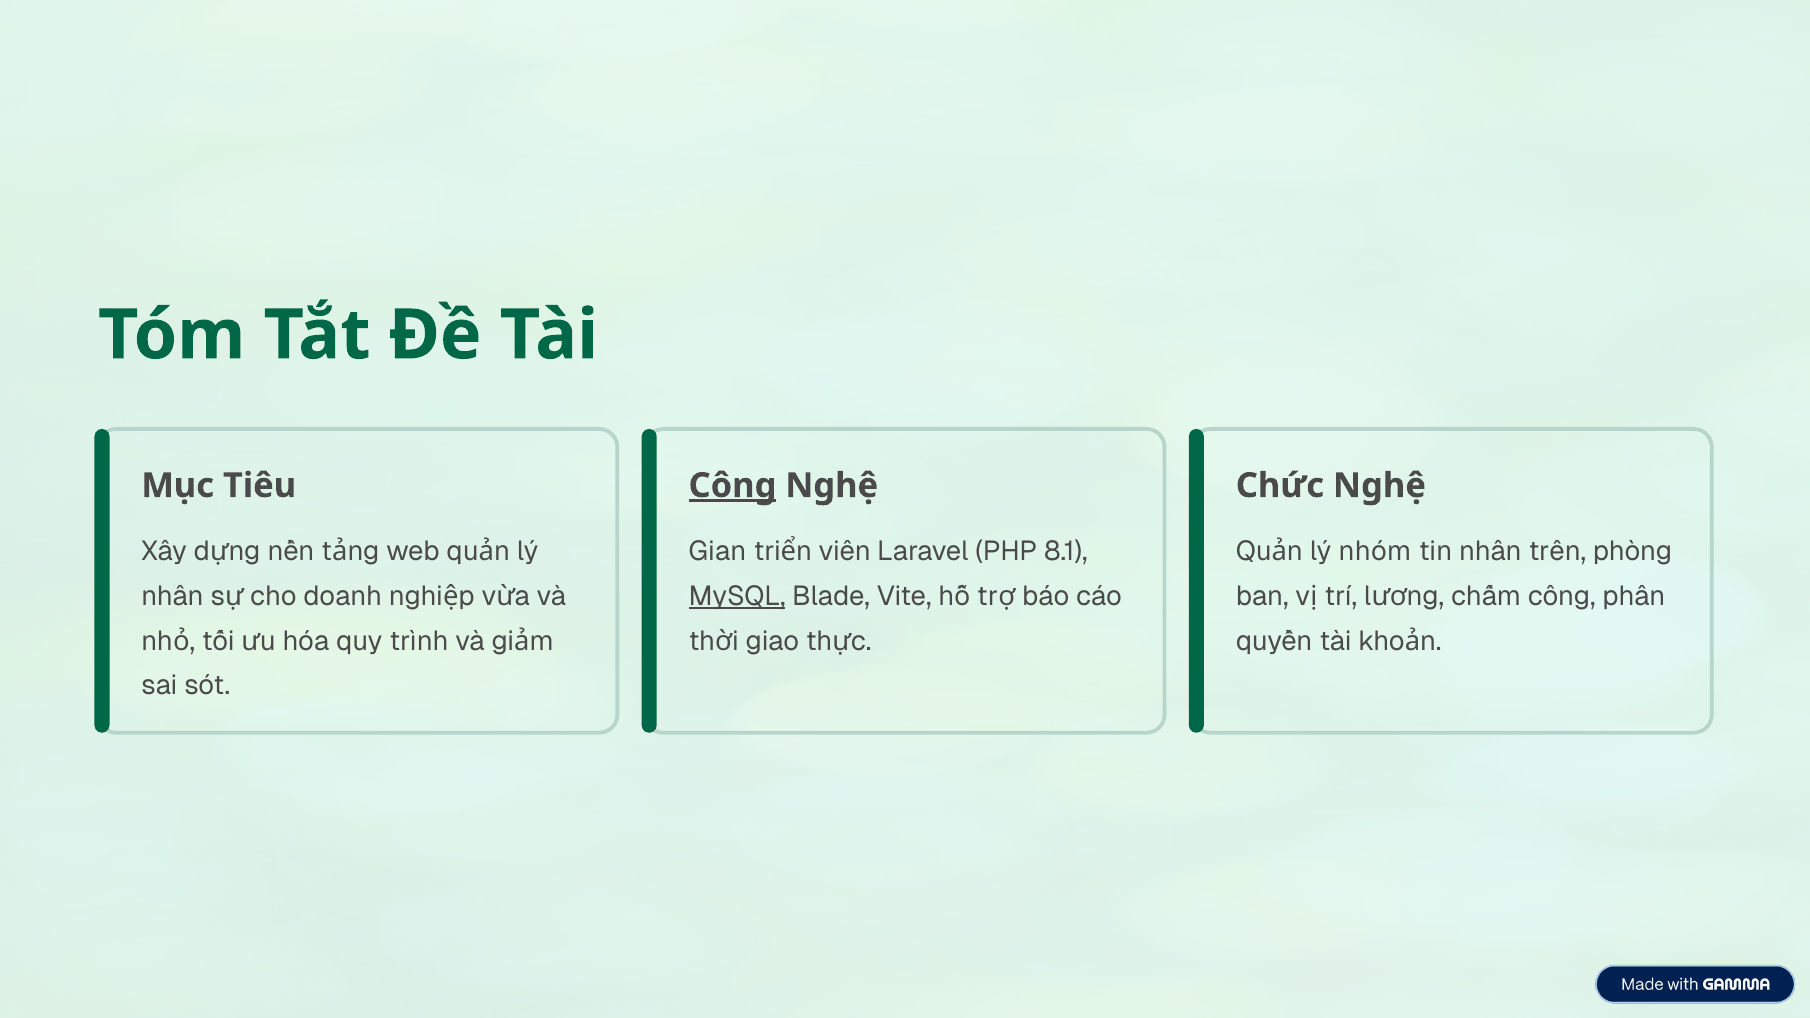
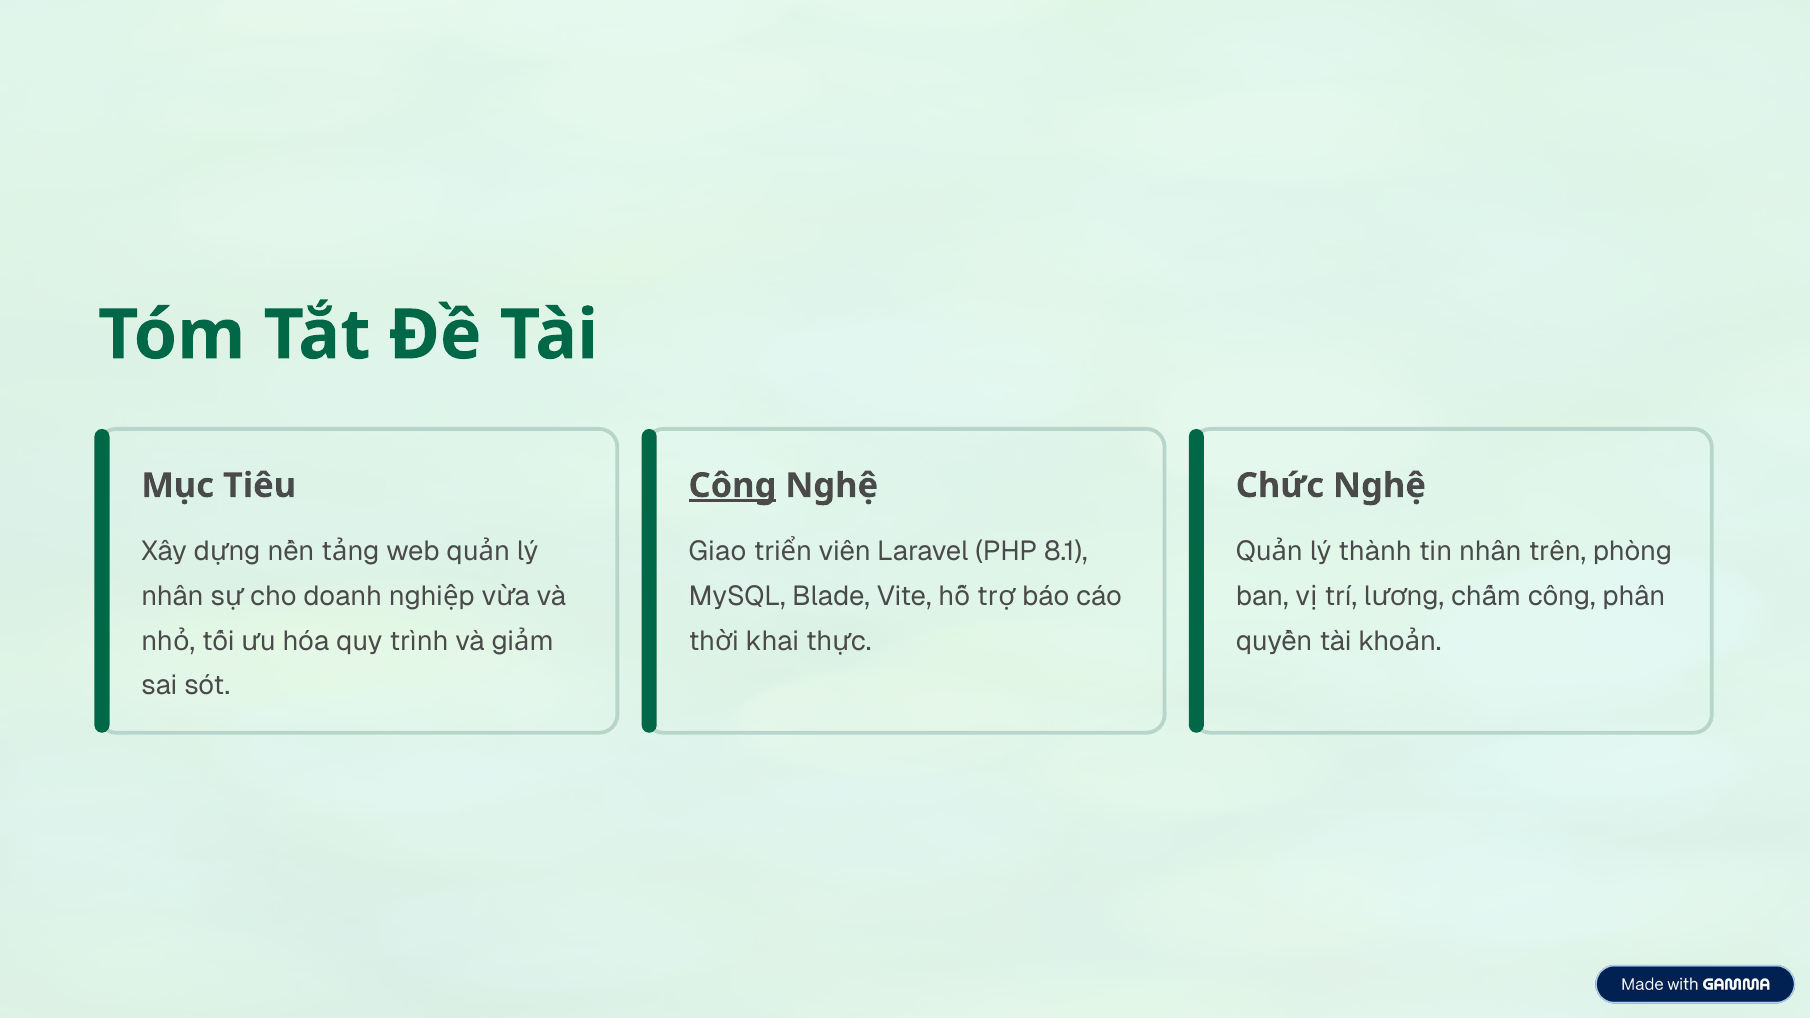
Gian: Gian -> Giao
nhóm: nhóm -> thành
MySQL underline: present -> none
giao: giao -> khai
